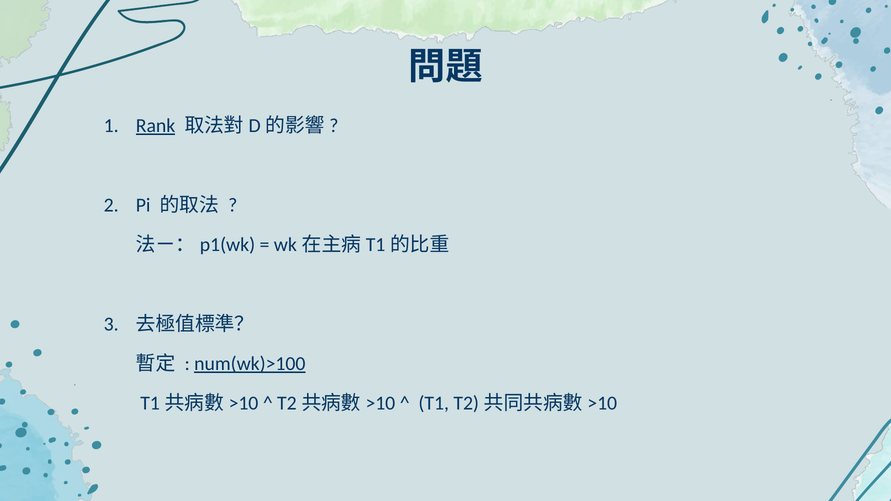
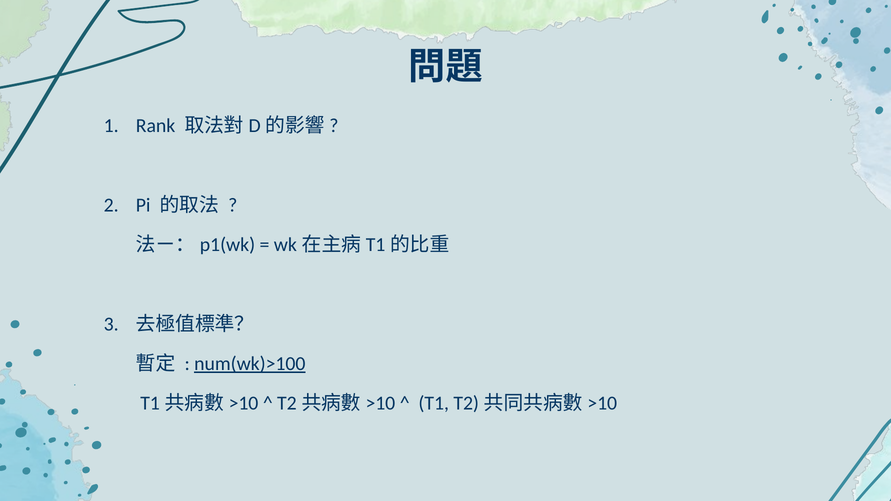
Rank underline: present -> none
